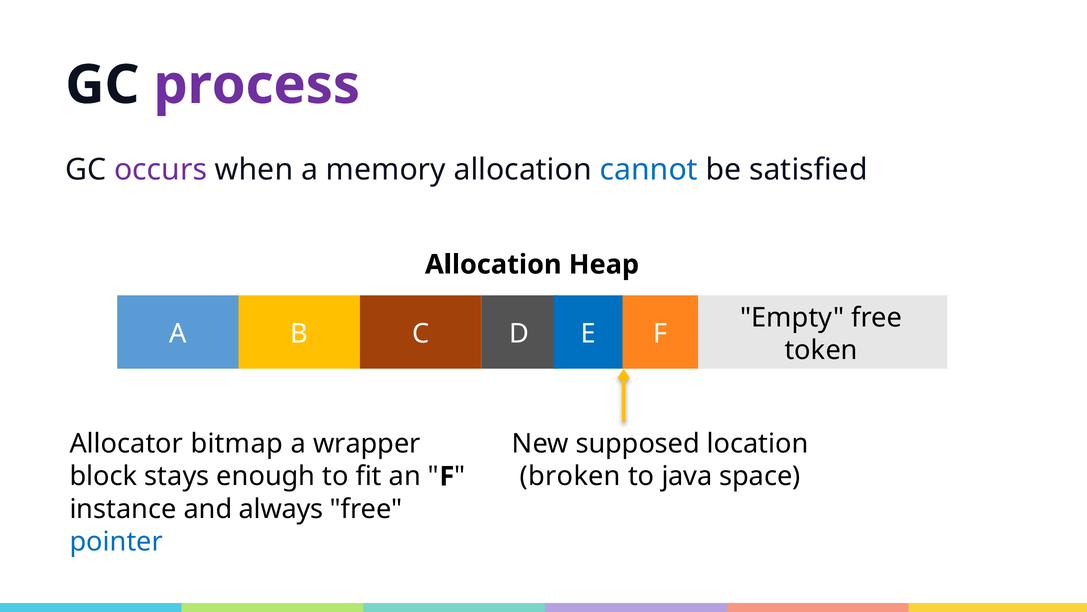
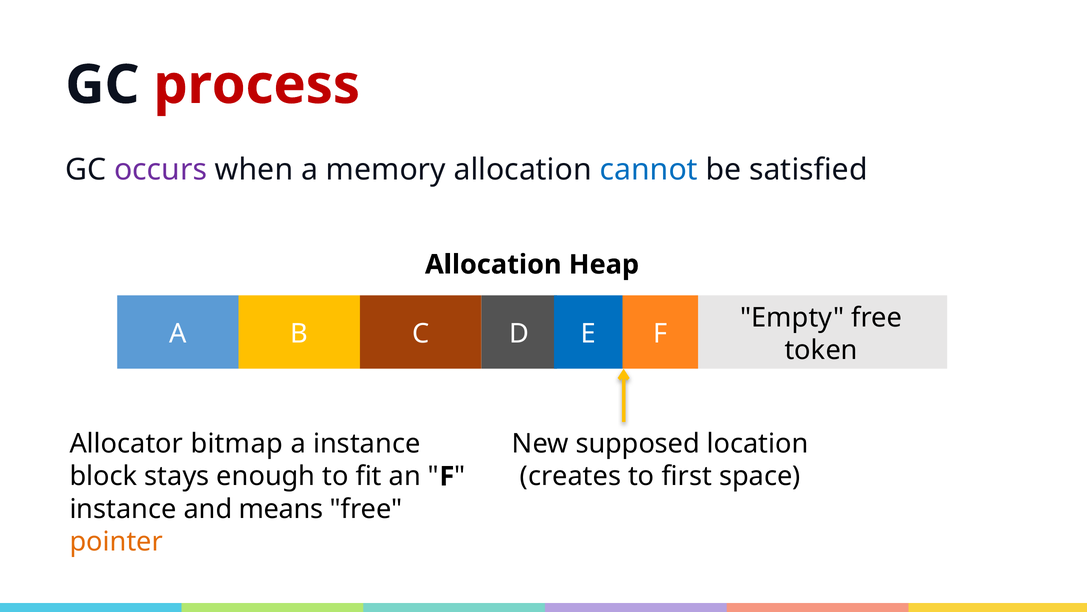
process colour: purple -> red
a wrapper: wrapper -> instance
broken: broken -> creates
java: java -> first
always: always -> means
pointer colour: blue -> orange
